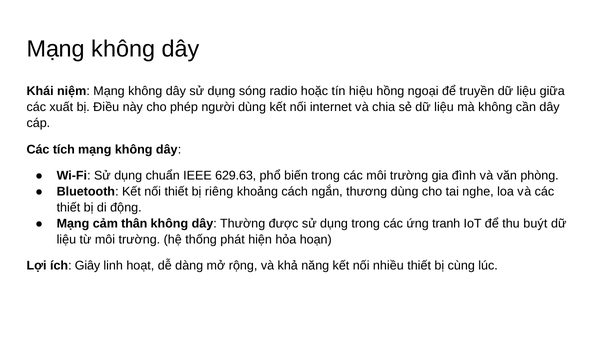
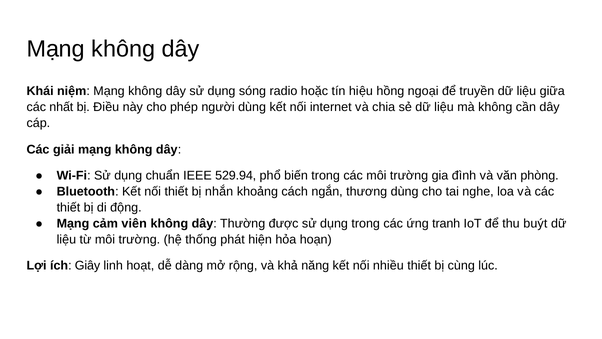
xuất: xuất -> nhất
tích: tích -> giải
629.63: 629.63 -> 529.94
riêng: riêng -> nhắn
thân: thân -> viên
